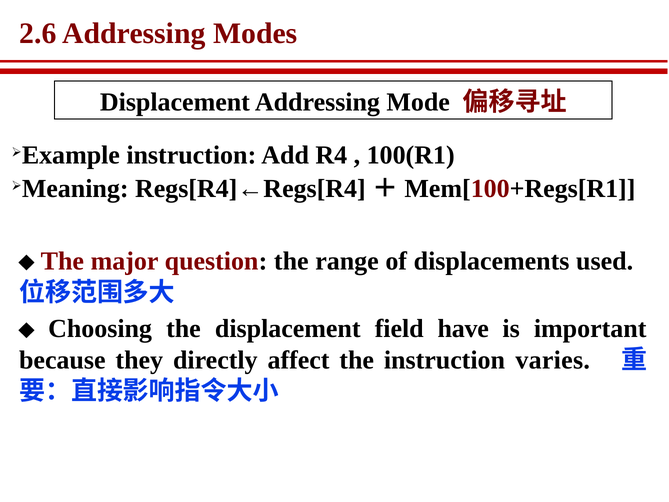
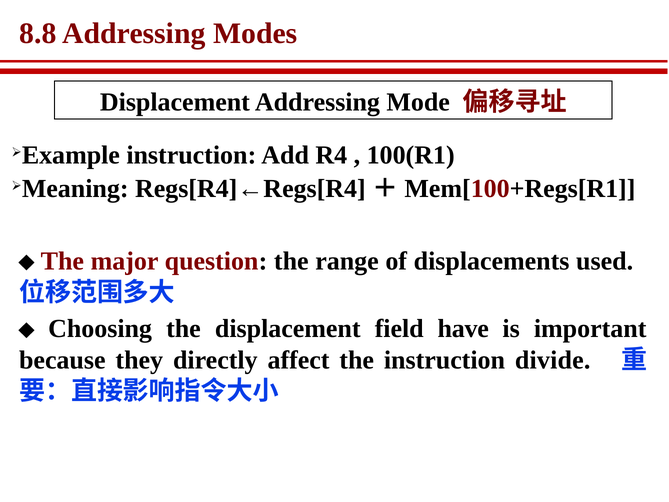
2.6: 2.6 -> 8.8
varies: varies -> divide
